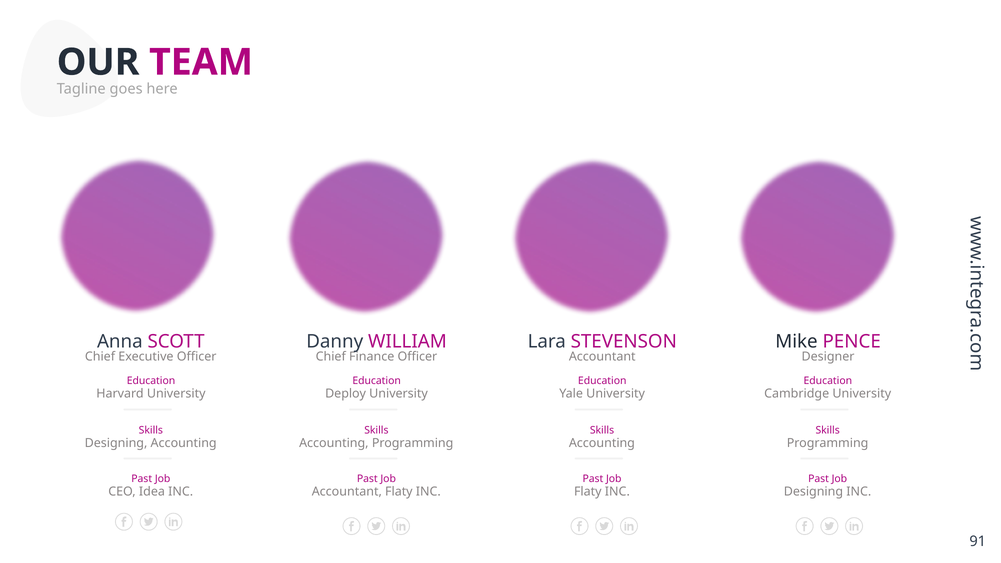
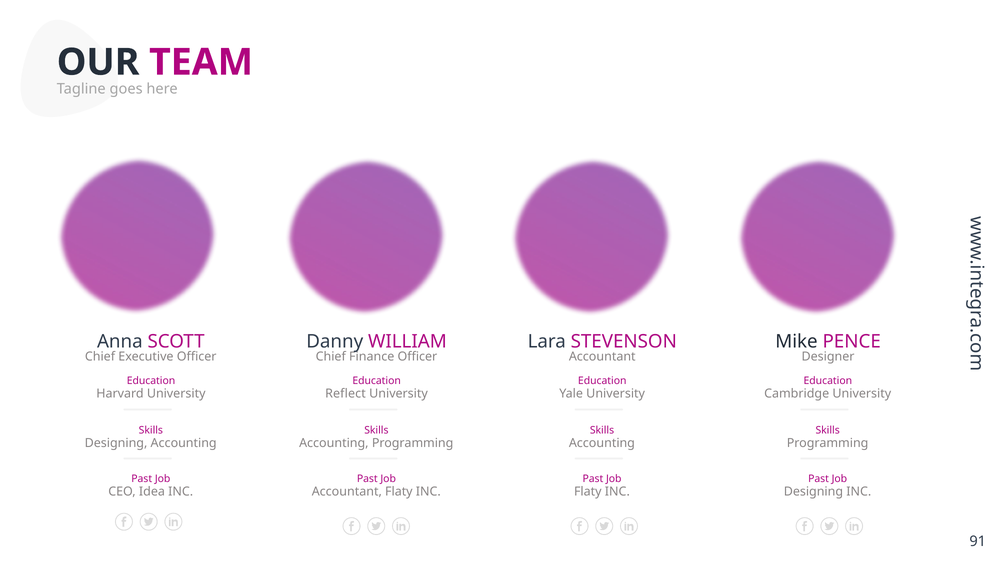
Deploy: Deploy -> Reflect
